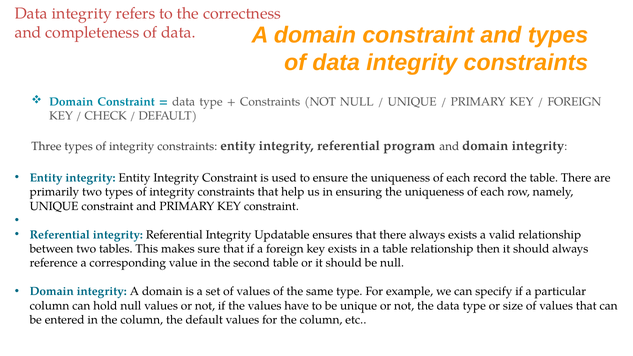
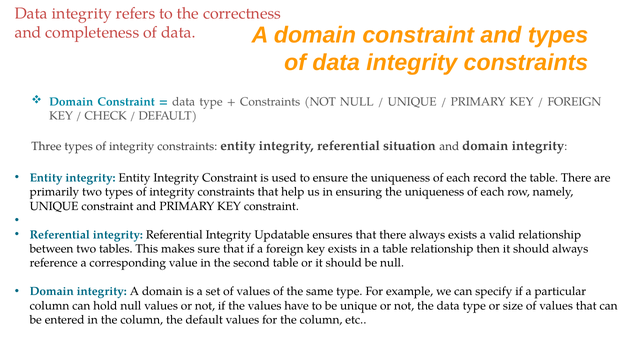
program: program -> situation
